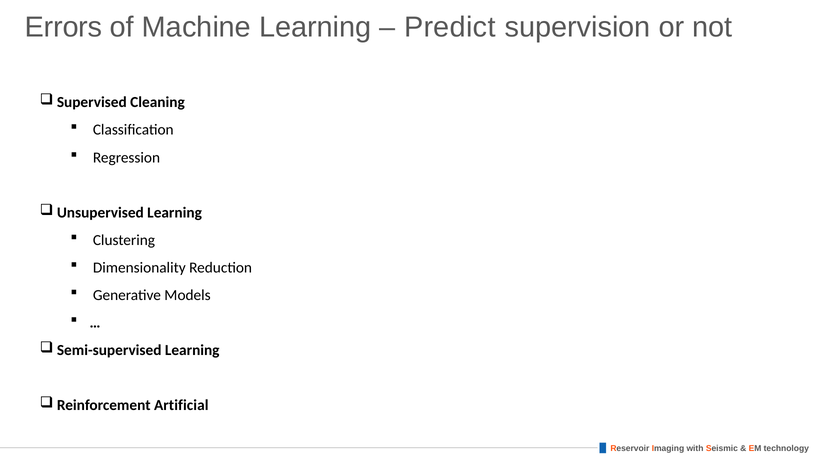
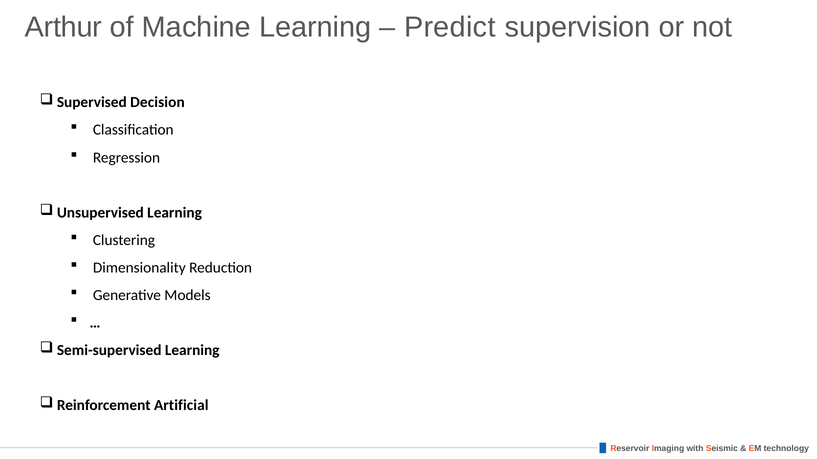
Errors: Errors -> Arthur
Cleaning: Cleaning -> Decision
